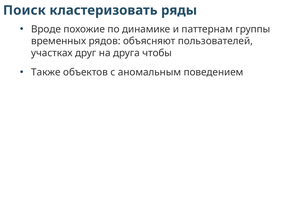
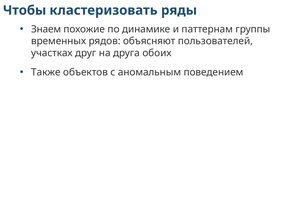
Поиск: Поиск -> Чтобы
Вроде: Вроде -> Знаем
чтобы: чтобы -> обоих
